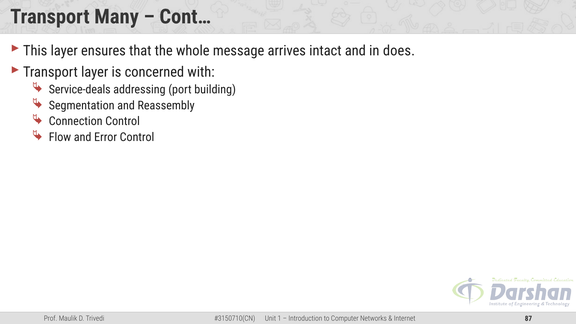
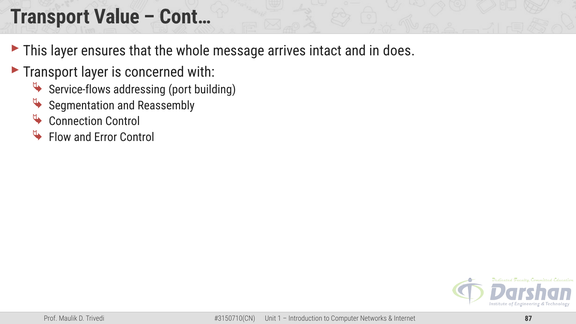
Many: Many -> Value
Service-deals: Service-deals -> Service-flows
